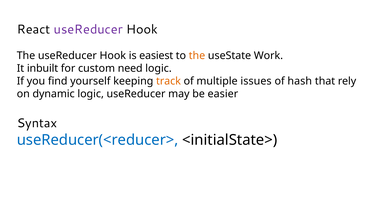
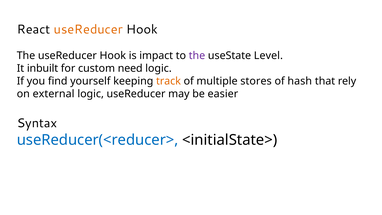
useReducer at (88, 29) colour: purple -> orange
easiest: easiest -> impact
the at (197, 55) colour: orange -> purple
Work: Work -> Level
issues: issues -> stores
dynamic: dynamic -> external
